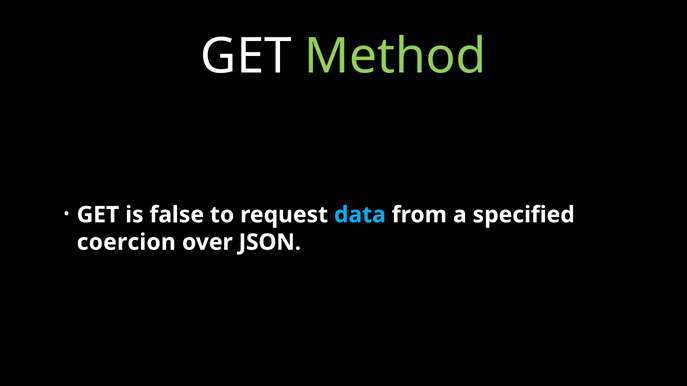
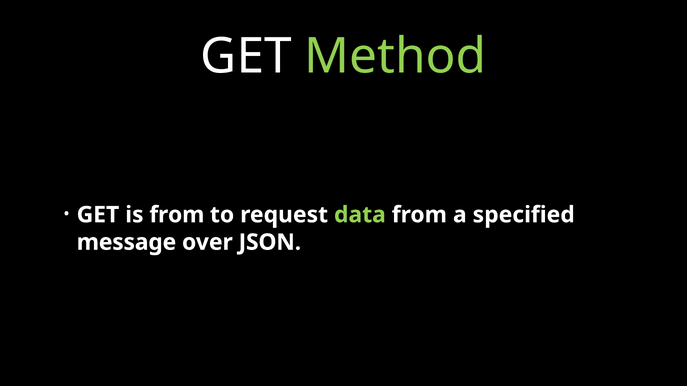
is false: false -> from
data colour: light blue -> light green
coercion: coercion -> message
